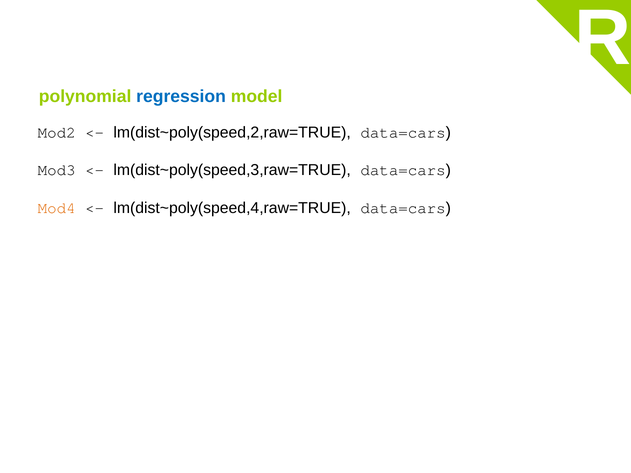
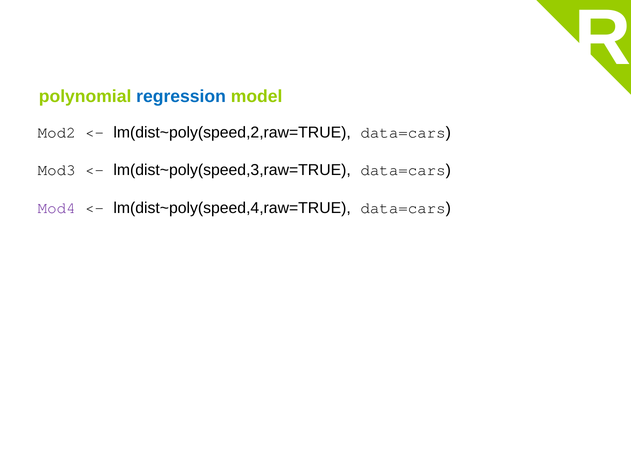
Mod4 colour: orange -> purple
